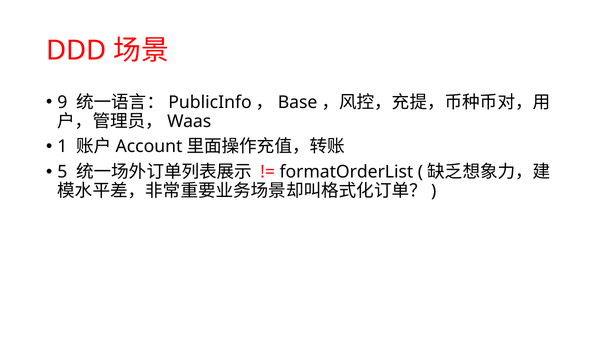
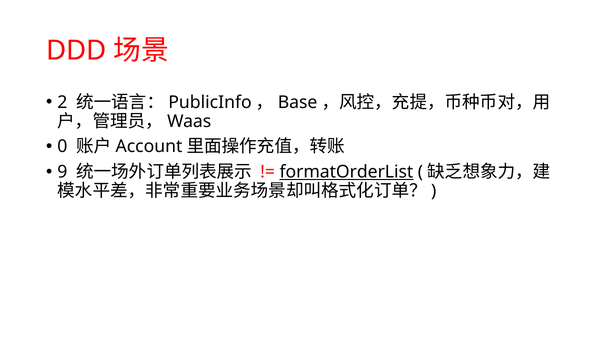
9: 9 -> 2
1: 1 -> 0
5: 5 -> 9
formatOrderList underline: none -> present
